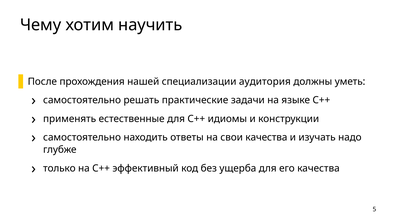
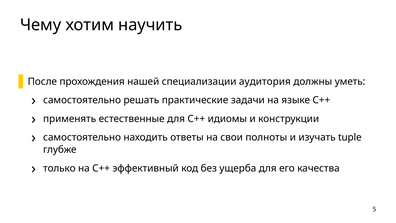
свои качества: качества -> полноты
надо: надо -> tuple
